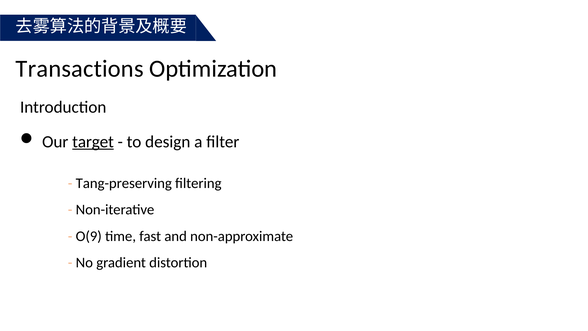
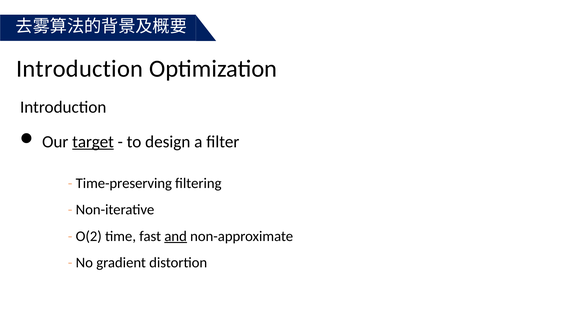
Transactions at (80, 69): Transactions -> Introduction
Tang-preserving: Tang-preserving -> Time-preserving
O(9: O(9 -> O(2
and underline: none -> present
